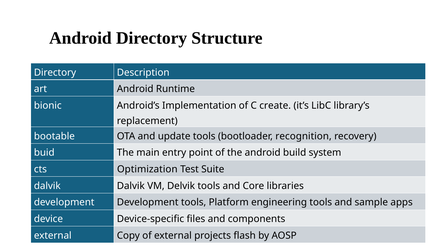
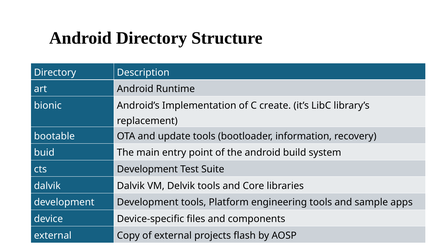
recognition: recognition -> information
cts Optimization: Optimization -> Development
